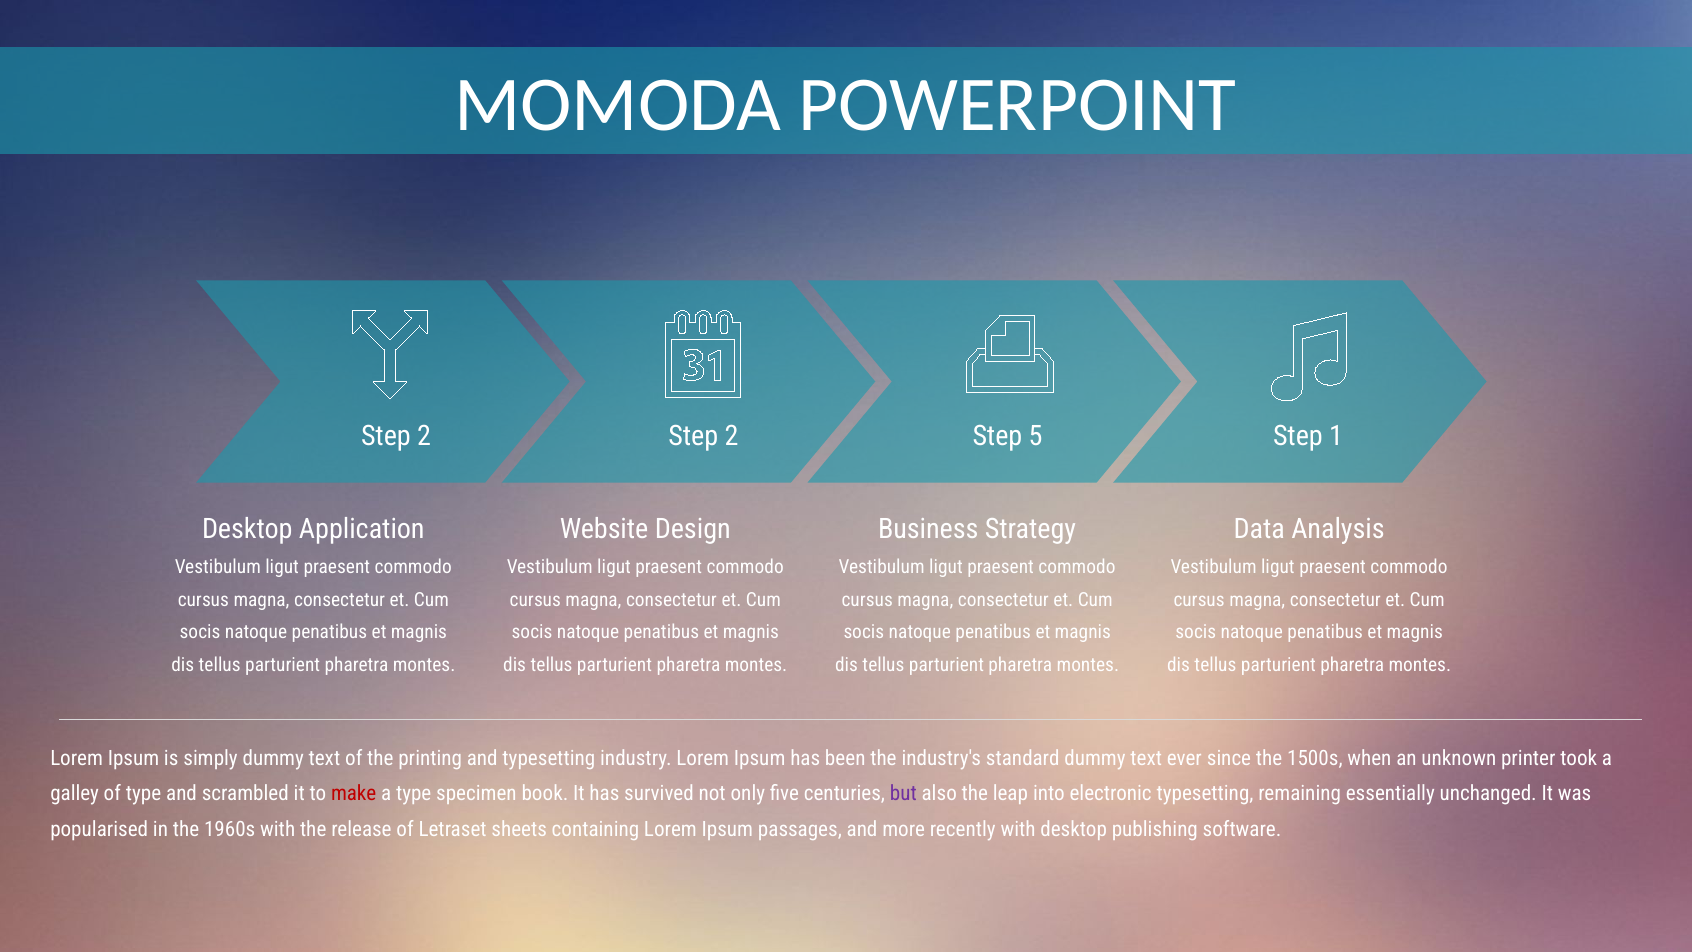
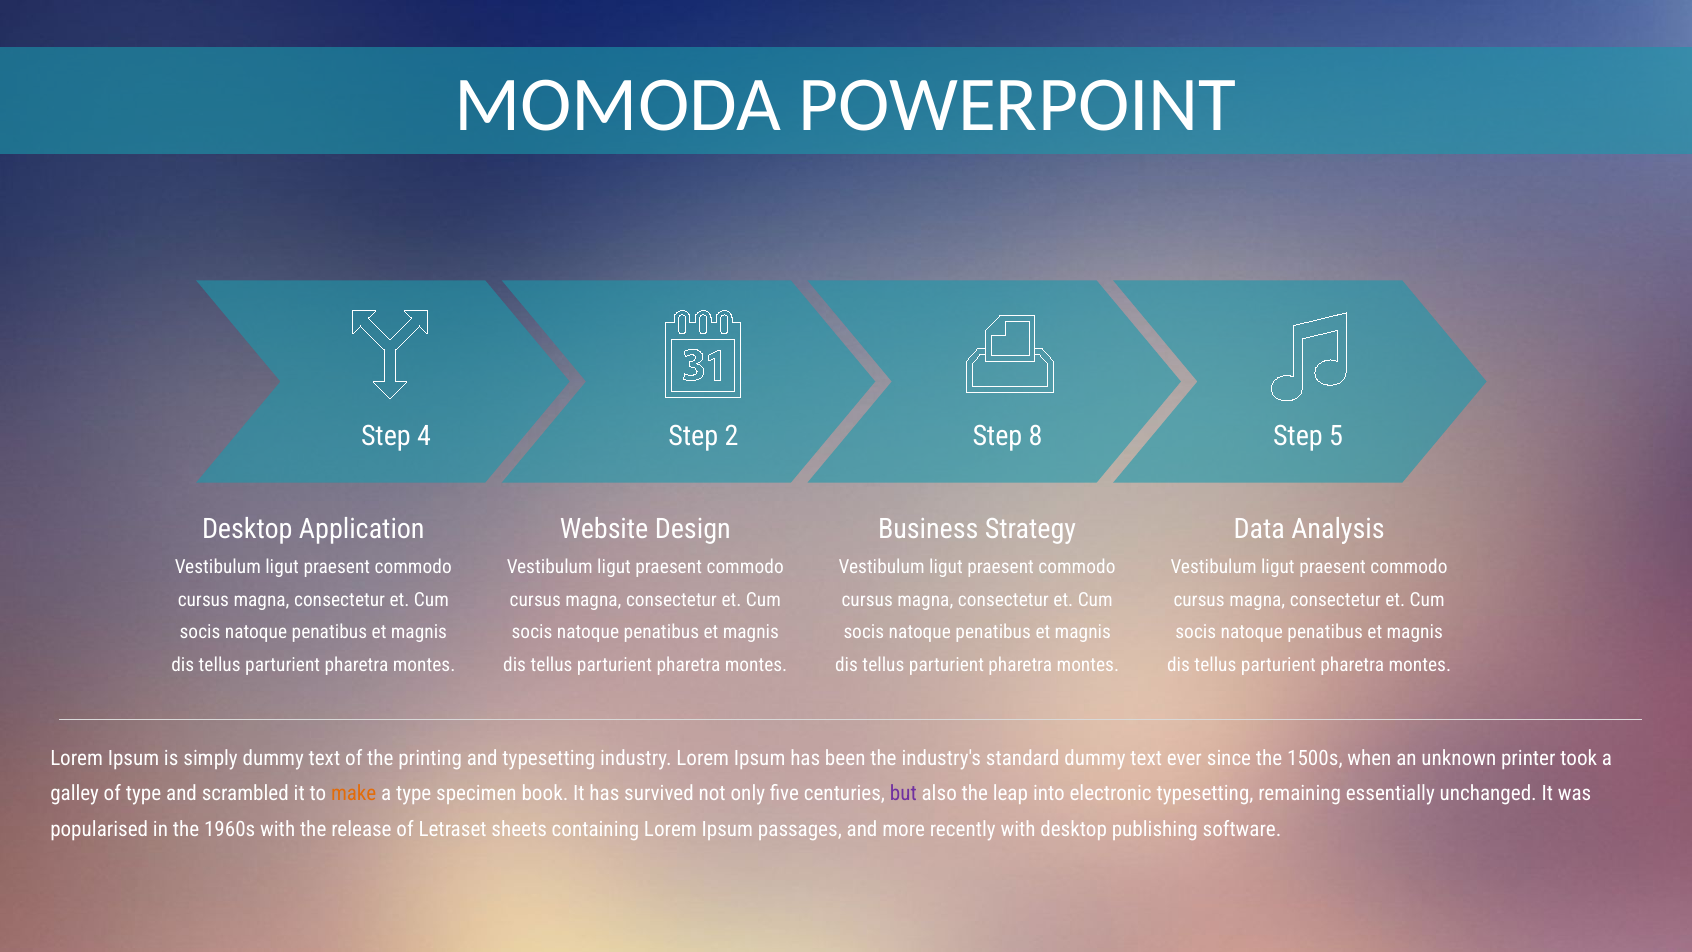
2 at (424, 436): 2 -> 4
5: 5 -> 8
1: 1 -> 5
make colour: red -> orange
